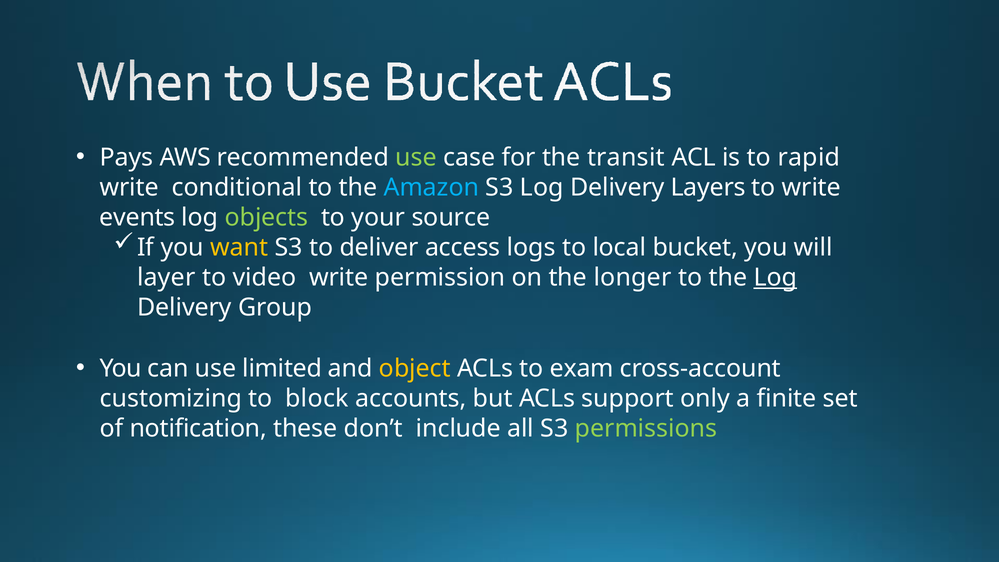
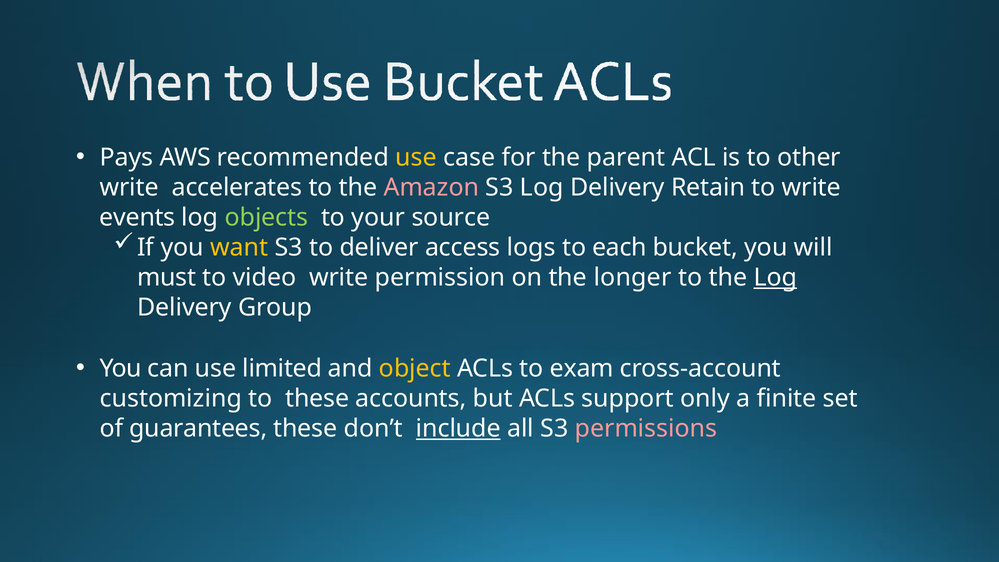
use at (416, 157) colour: light green -> yellow
transit: transit -> parent
rapid: rapid -> other
conditional: conditional -> accelerates
Amazon colour: light blue -> pink
Layers: Layers -> Retain
local: local -> each
layer: layer -> must
to block: block -> these
notification: notification -> guarantees
include underline: none -> present
permissions colour: light green -> pink
